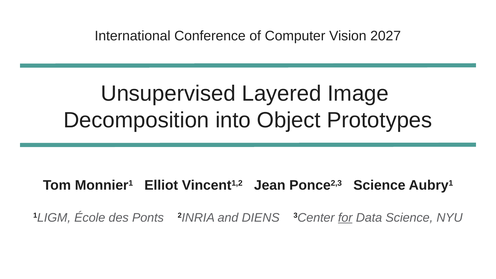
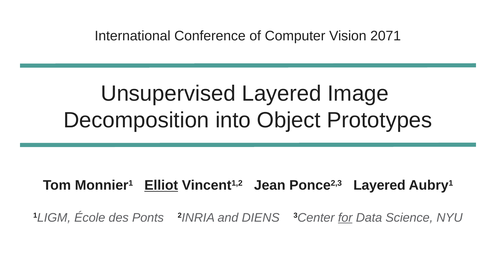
2027: 2027 -> 2071
Elliot underline: none -> present
Ponce2,3 Science: Science -> Layered
